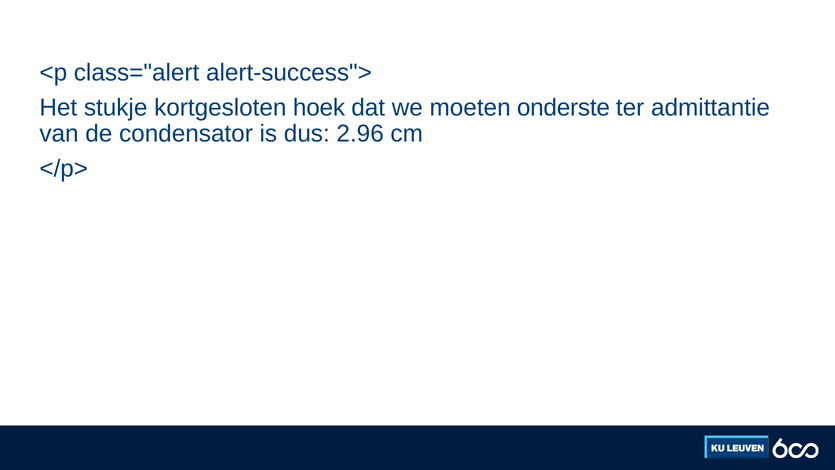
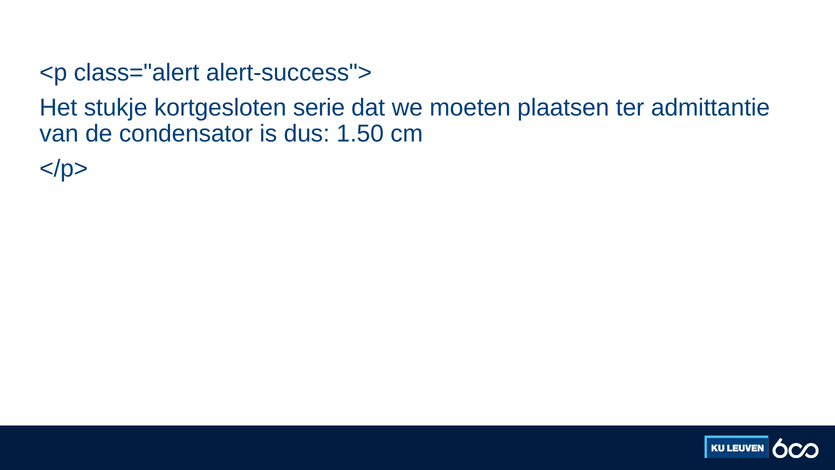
hoek: hoek -> serie
onderste: onderste -> plaatsen
2.96: 2.96 -> 1.50
